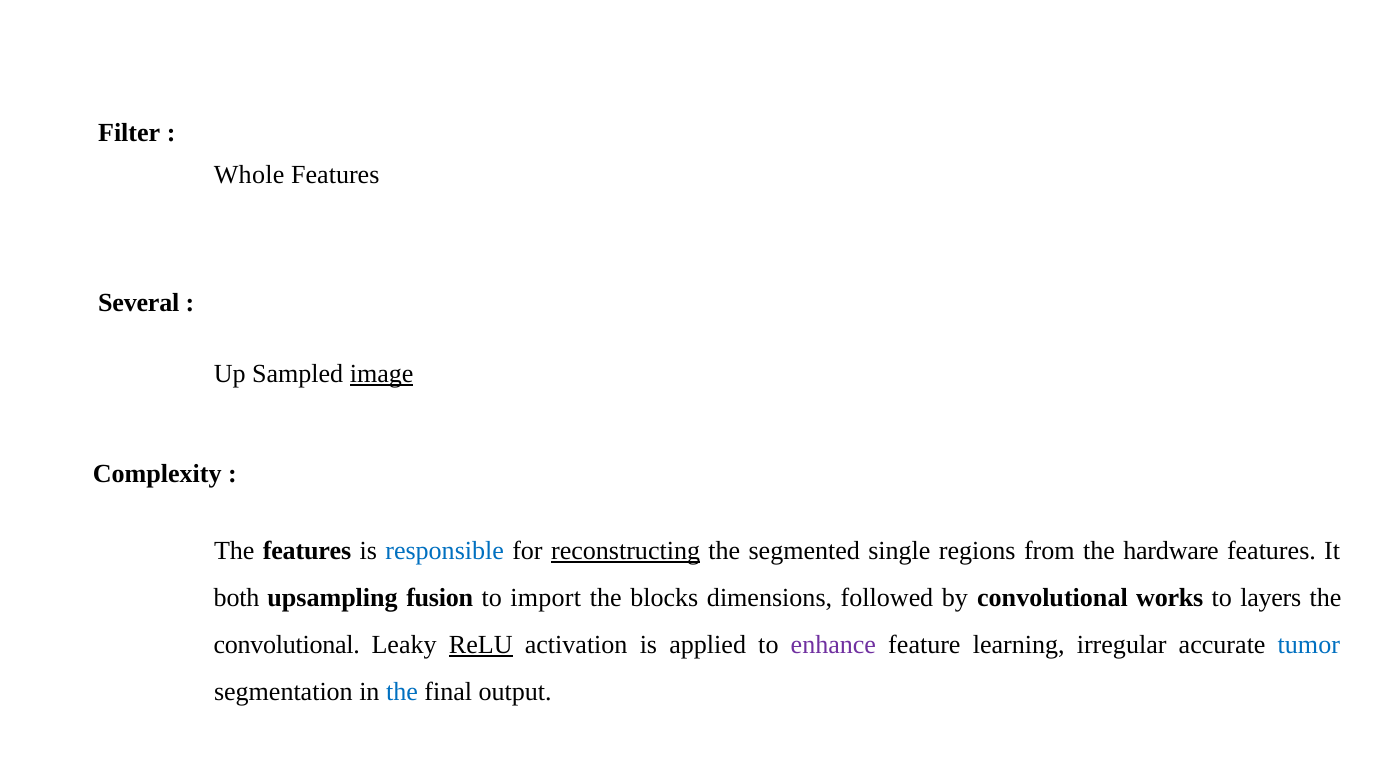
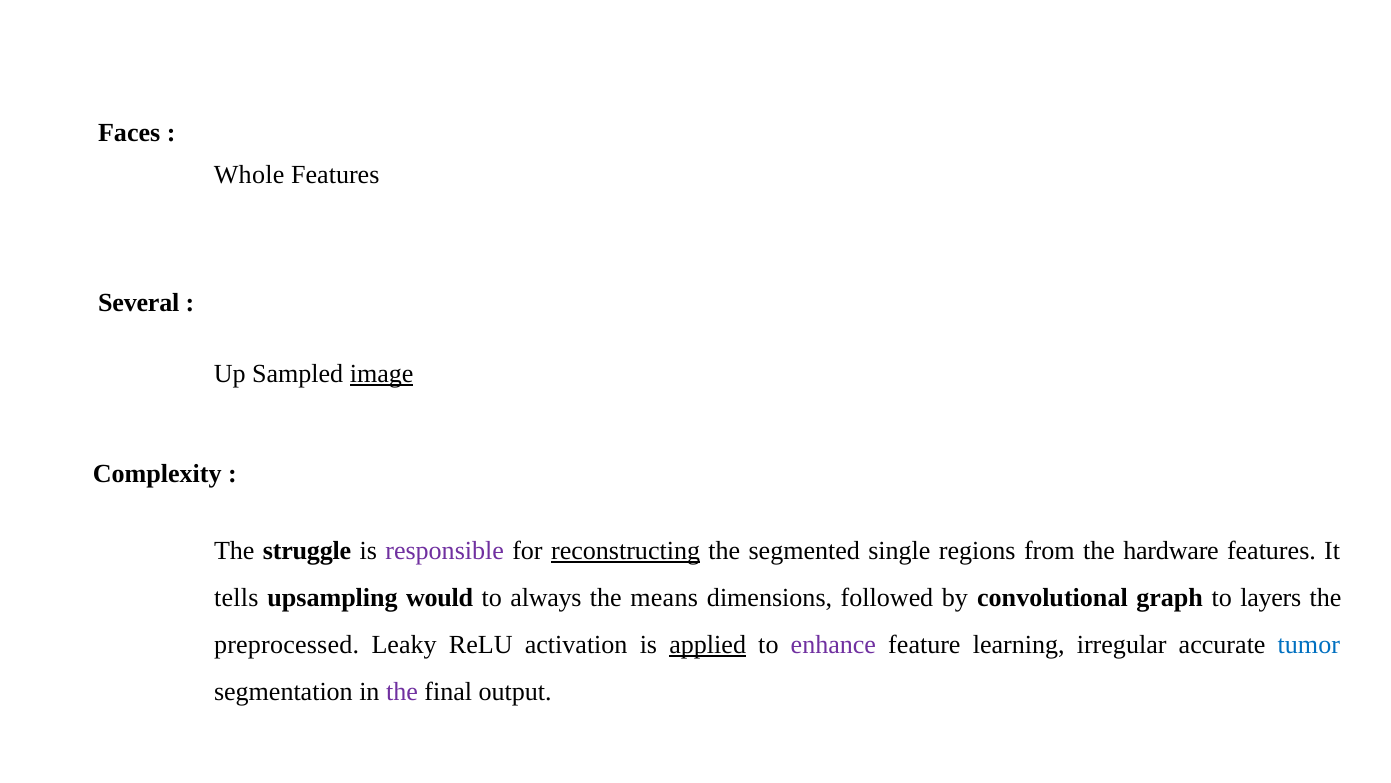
Filter: Filter -> Faces
The features: features -> struggle
responsible colour: blue -> purple
both: both -> tells
fusion: fusion -> would
import: import -> always
blocks: blocks -> means
works: works -> graph
convolutional at (287, 644): convolutional -> preprocessed
ReLU underline: present -> none
applied underline: none -> present
the at (402, 691) colour: blue -> purple
